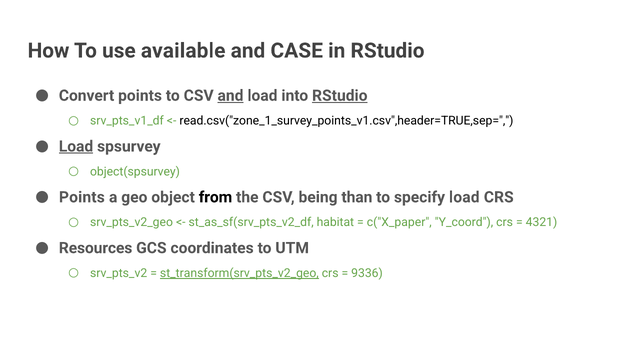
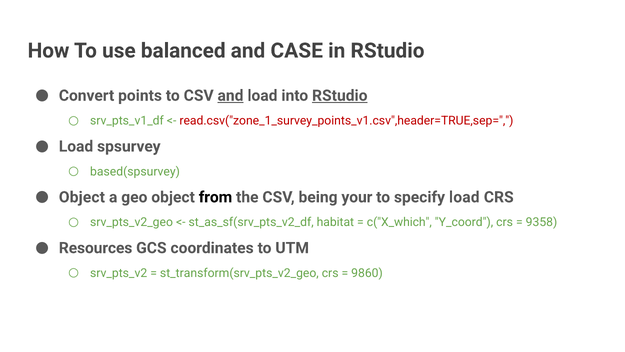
available: available -> balanced
read.csv("zone_1_survey_points_v1.csv",header=TRUE,sep= colour: black -> red
Load at (76, 146) underline: present -> none
object(spsurvey: object(spsurvey -> based(spsurvey
Points at (82, 197): Points -> Object
than: than -> your
c("X_paper: c("X_paper -> c("X_which
4321: 4321 -> 9358
st_transform(srv_pts_v2_geo underline: present -> none
9336: 9336 -> 9860
